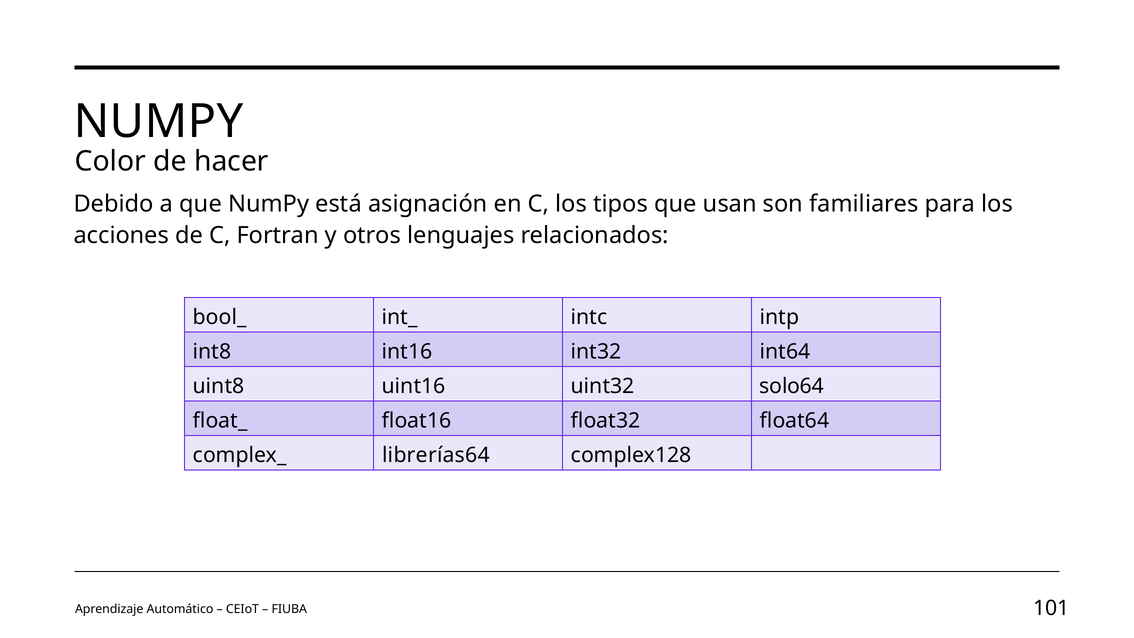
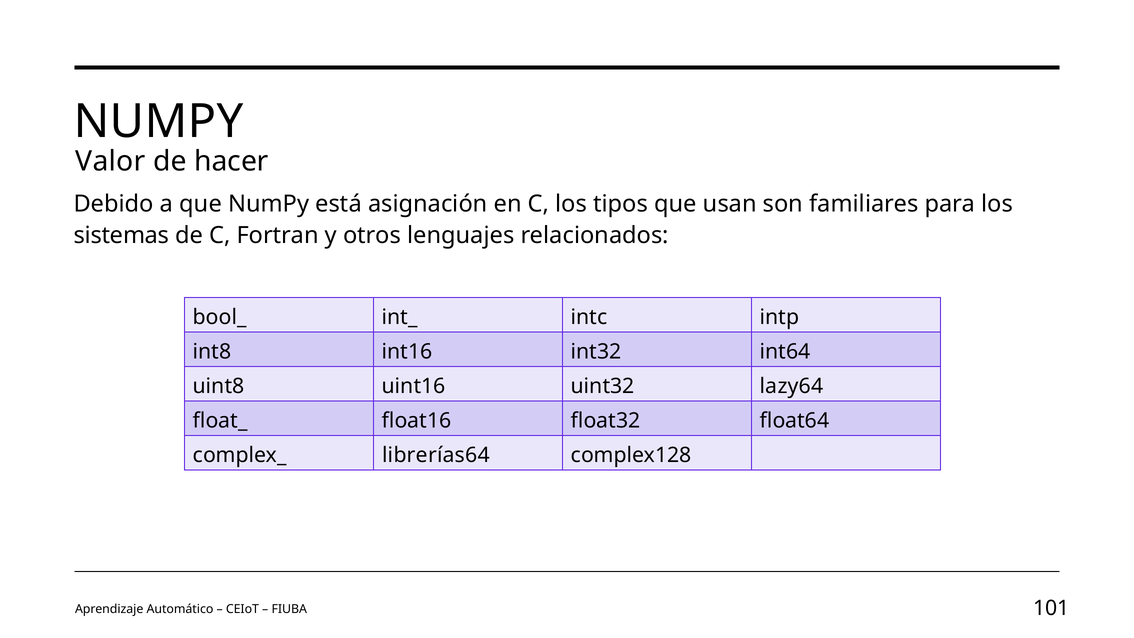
Color: Color -> Valor
acciones: acciones -> sistemas
solo64: solo64 -> lazy64
